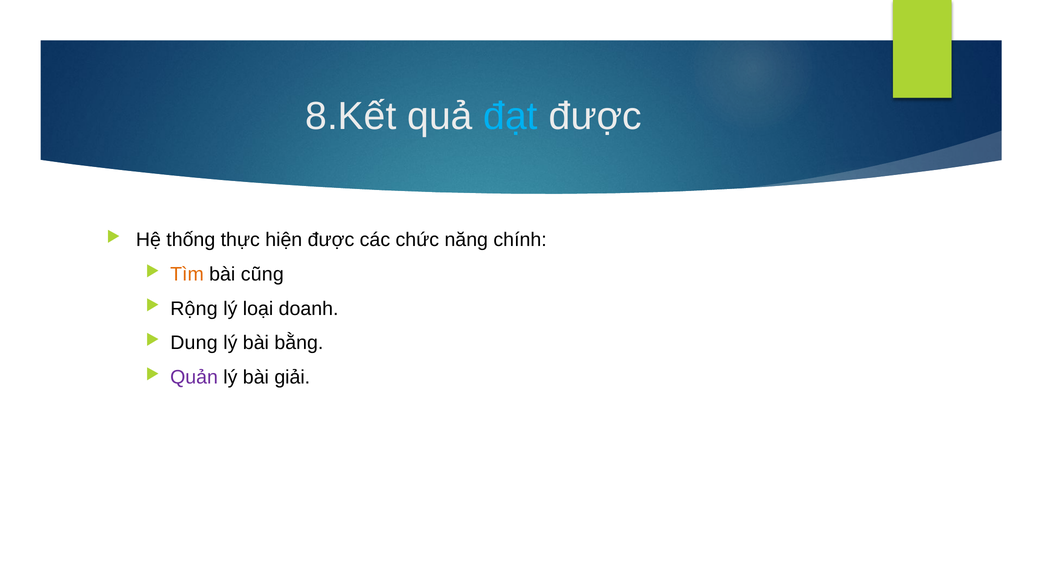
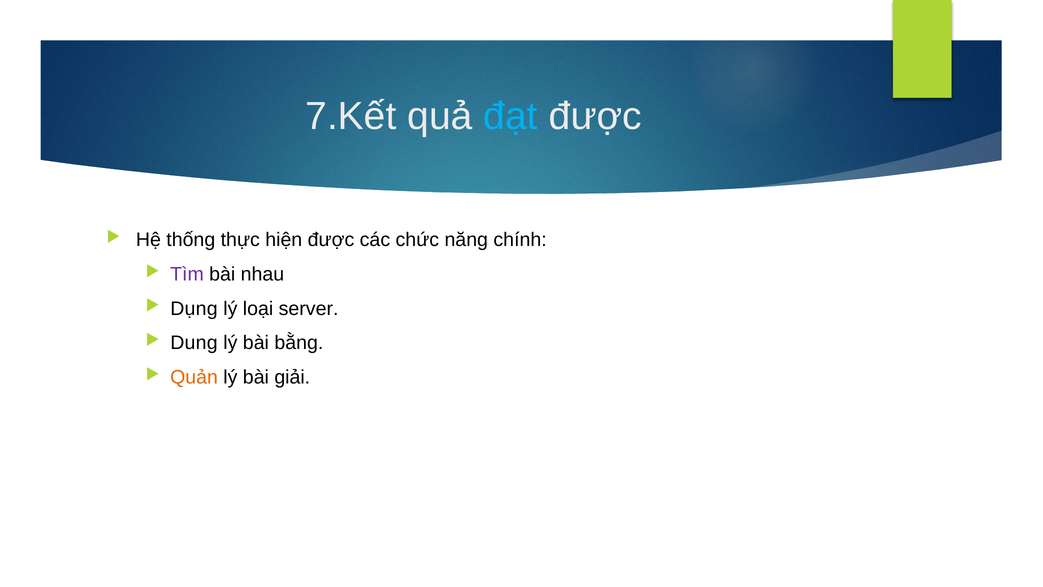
8.Kết: 8.Kết -> 7.Kết
Tìm colour: orange -> purple
cũng: cũng -> nhau
Rộng: Rộng -> Dụng
doanh: doanh -> server
Quản colour: purple -> orange
